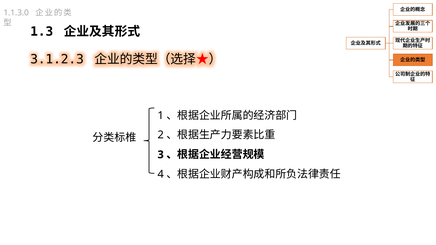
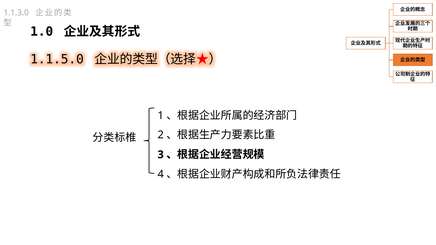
1.3: 1.3 -> 1.0
3.1.2.3: 3.1.2.3 -> 1.1.5.0
